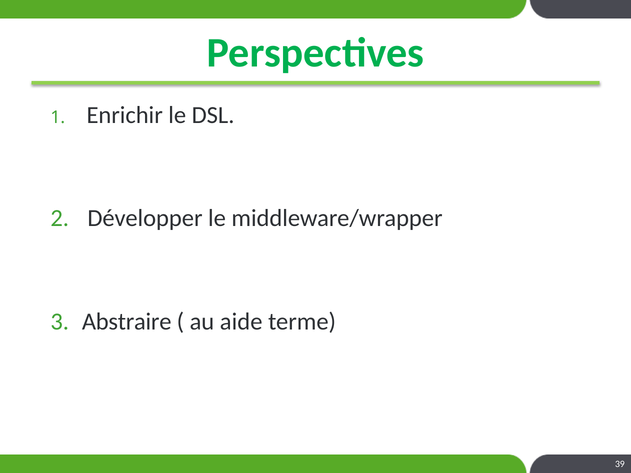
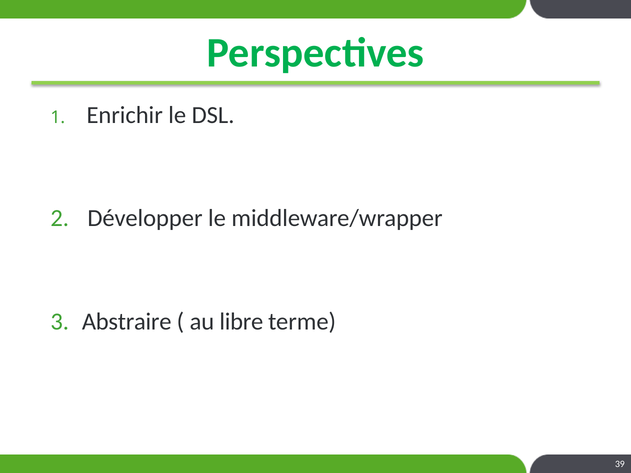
aide: aide -> libre
